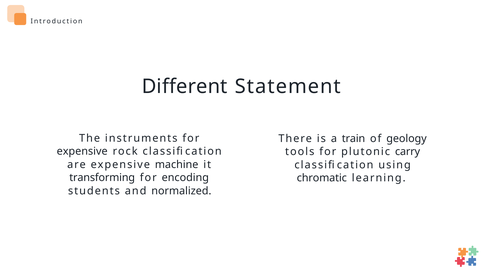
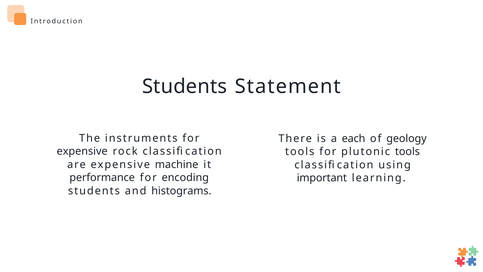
Different at (185, 86): Different -> Students
train: train -> each
plutonic carry: carry -> tools
transforming: transforming -> performance
chromatic: chromatic -> important
normalized: normalized -> histograms
